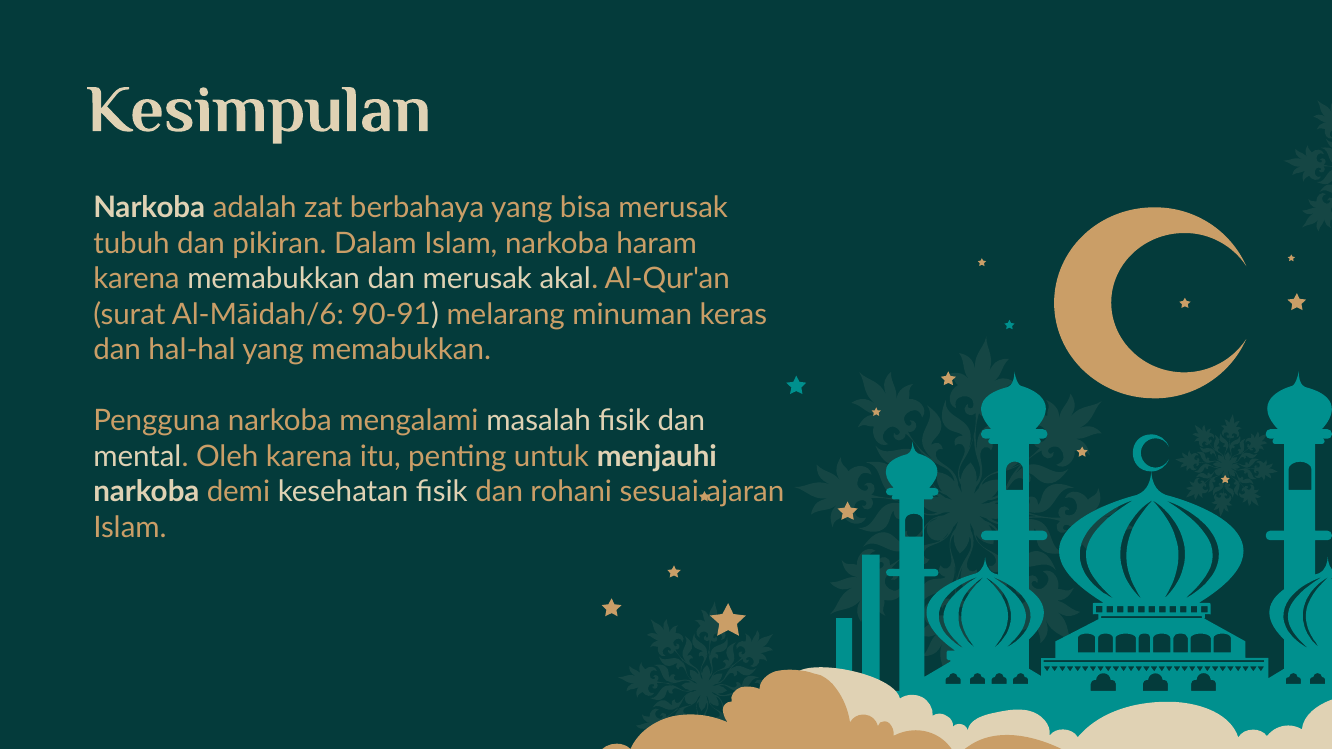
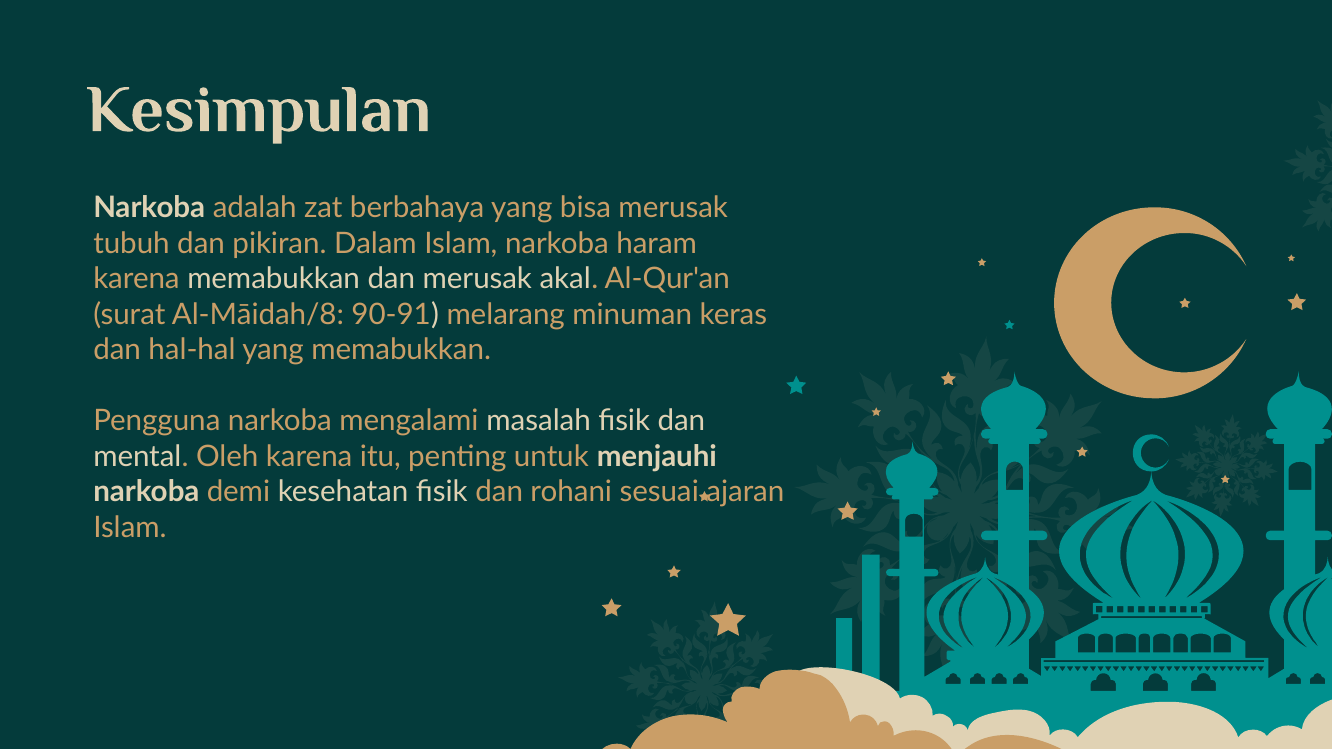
Al-Māidah/6: Al-Māidah/6 -> Al-Māidah/8
